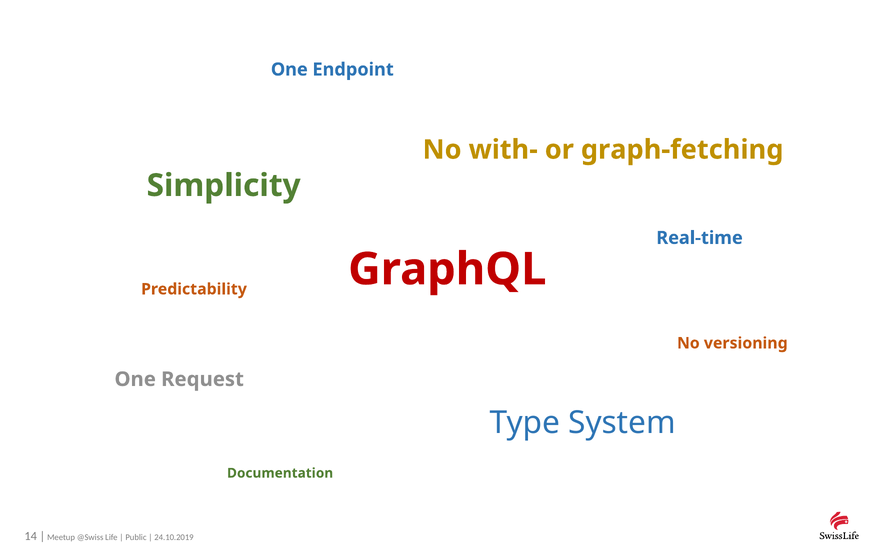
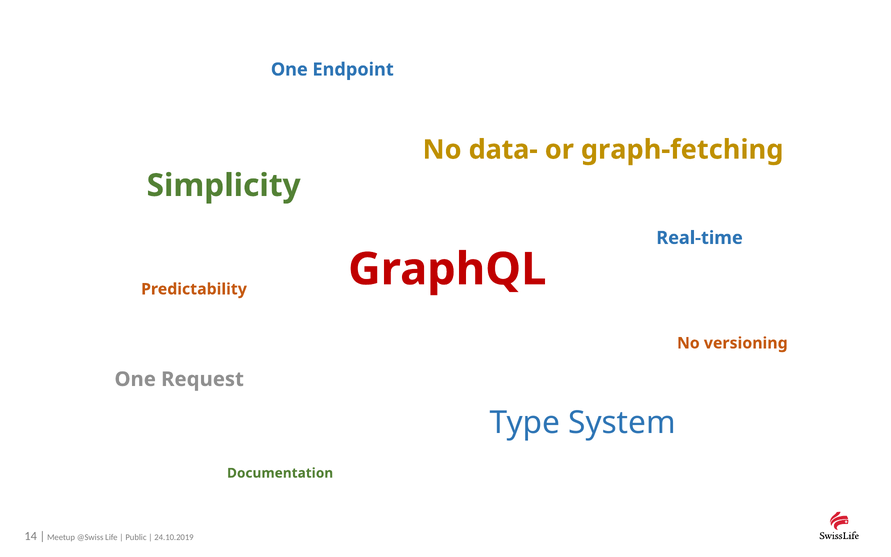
with-: with- -> data-
